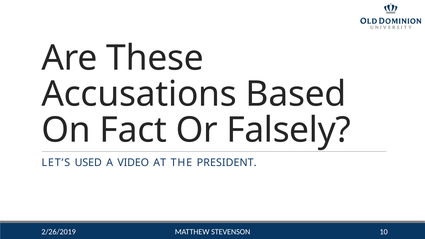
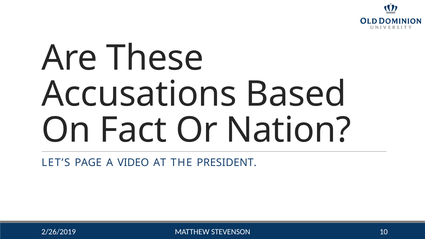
Falsely: Falsely -> Nation
USED: USED -> PAGE
